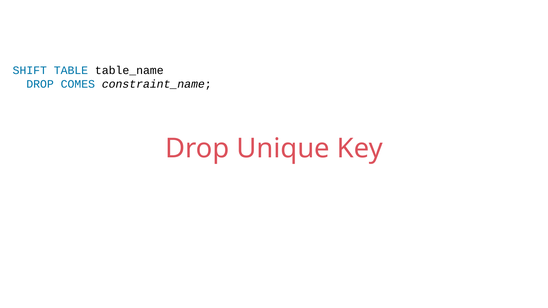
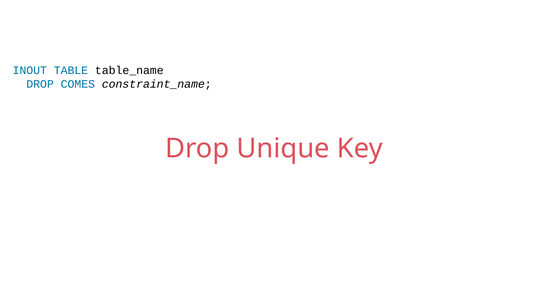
SHIFT: SHIFT -> INOUT
